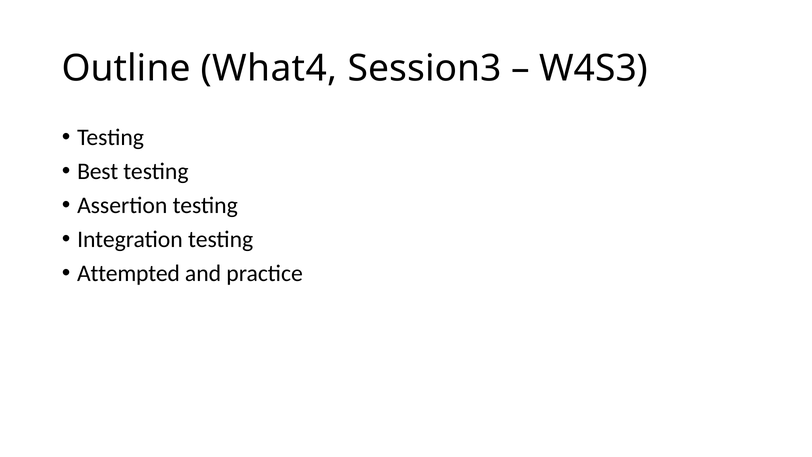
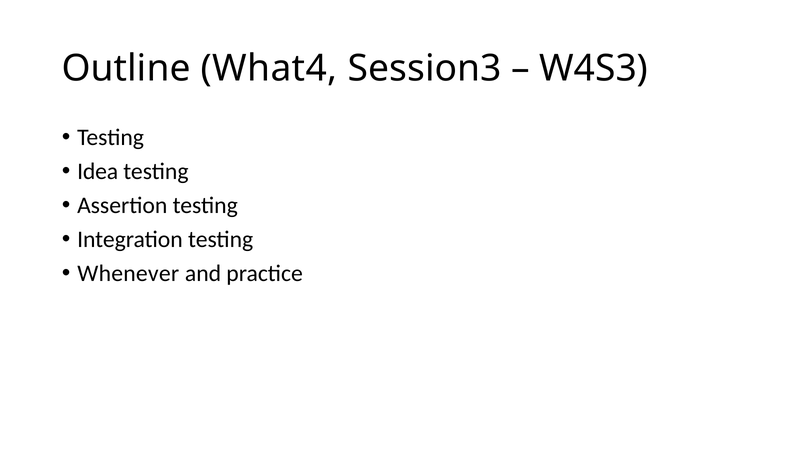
Best: Best -> Idea
Attempted: Attempted -> Whenever
